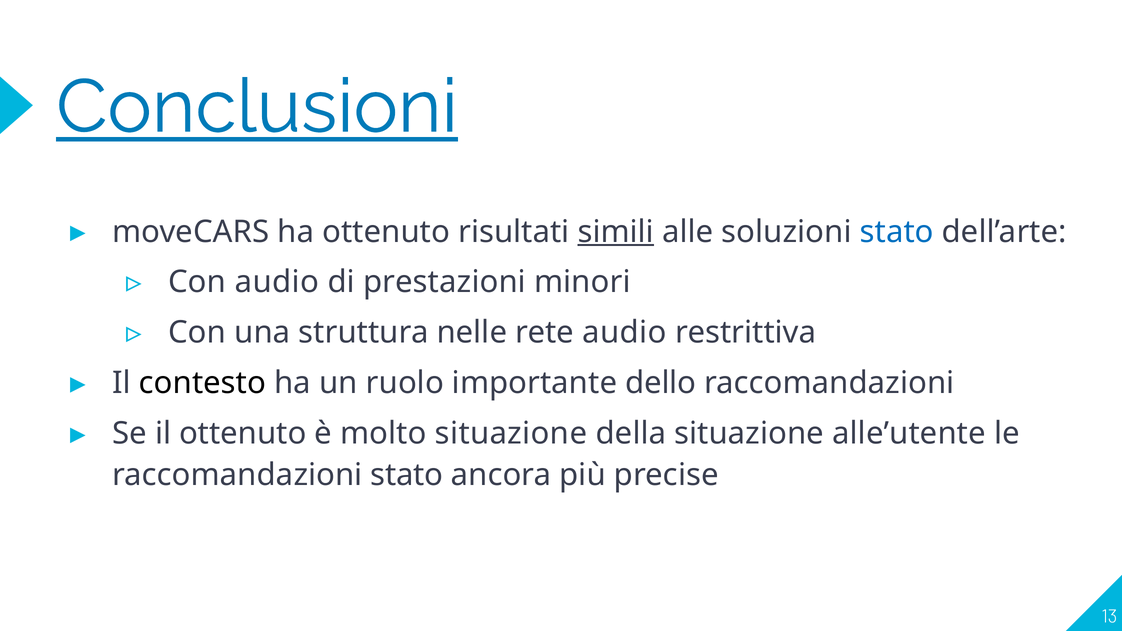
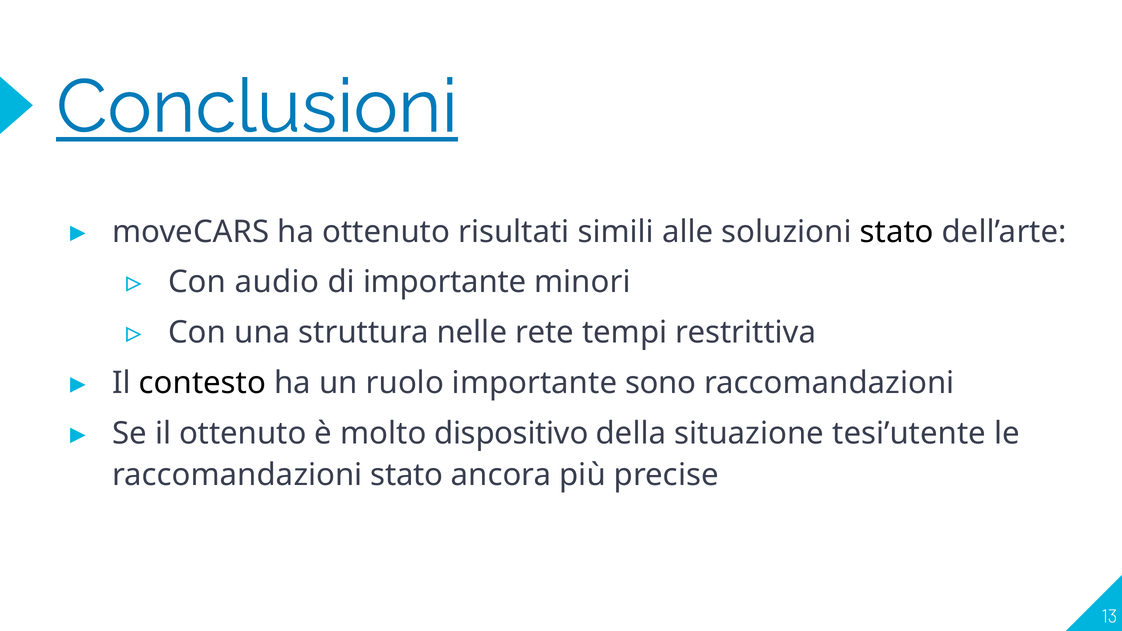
simili underline: present -> none
stato at (897, 232) colour: blue -> black
di prestazioni: prestazioni -> importante
rete audio: audio -> tempi
dello: dello -> sono
molto situazione: situazione -> dispositivo
alle’utente: alle’utente -> tesi’utente
